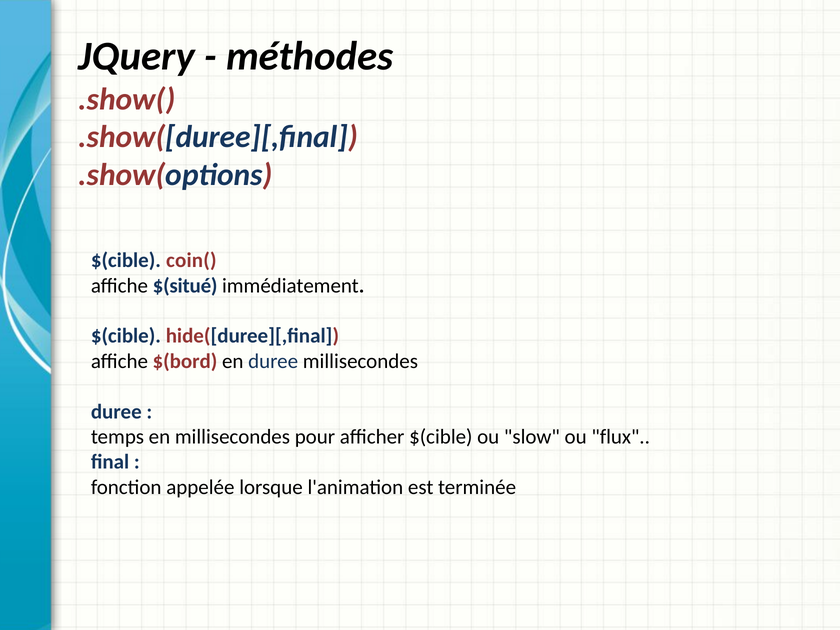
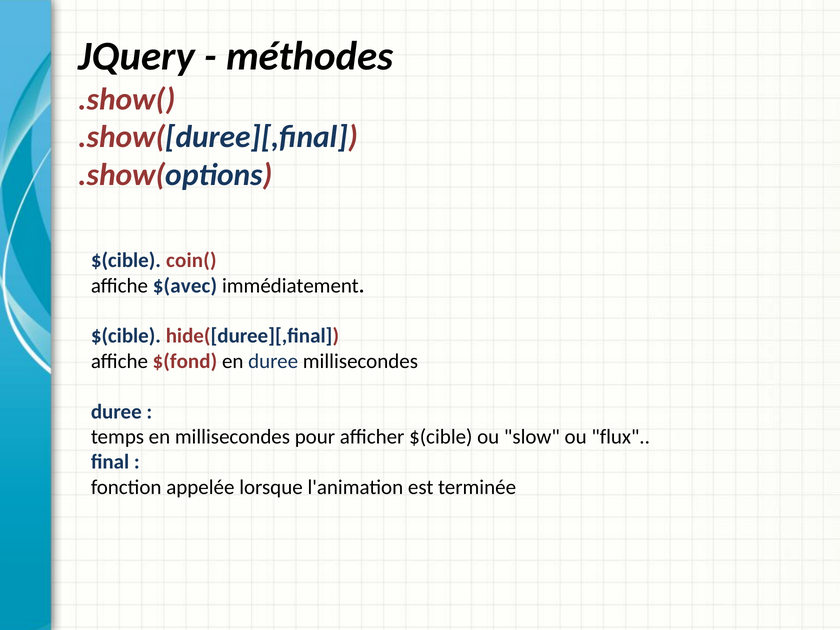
$(situé: $(situé -> $(avec
$(bord: $(bord -> $(fond
